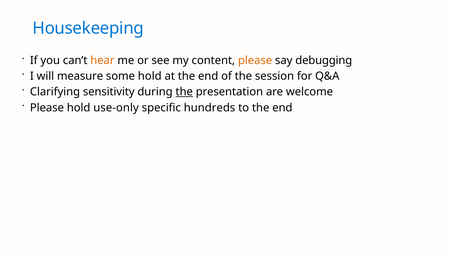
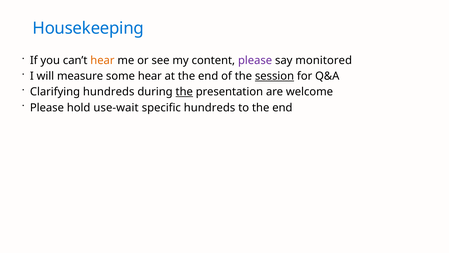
please at (255, 60) colour: orange -> purple
debugging: debugging -> monitored
some hold: hold -> hear
session underline: none -> present
Clarifying sensitivity: sensitivity -> hundreds
use-only: use-only -> use-wait
